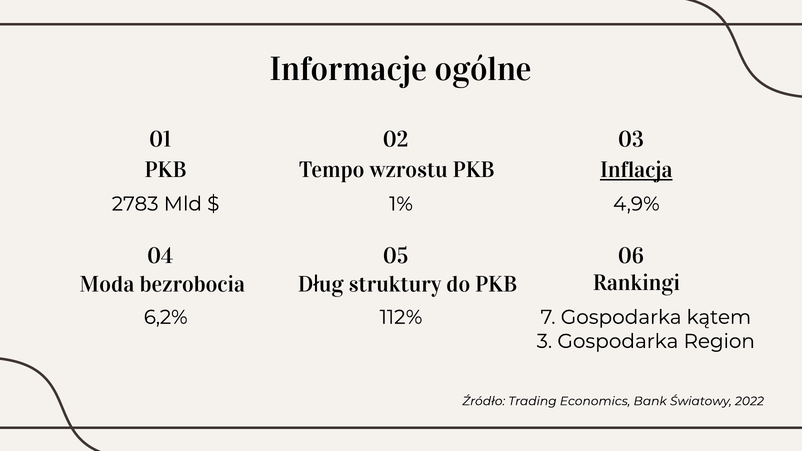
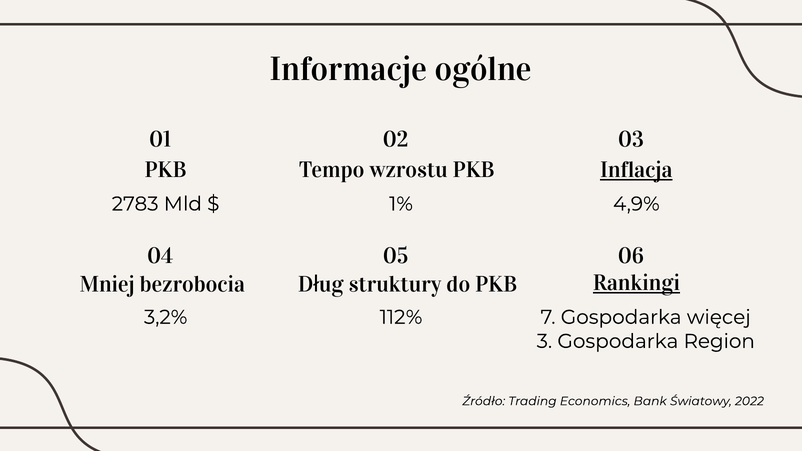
Rankingi underline: none -> present
Moda: Moda -> Mniej
6,2%: 6,2% -> 3,2%
kątem: kątem -> więcej
